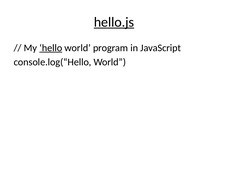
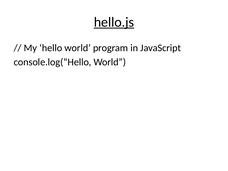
hello underline: present -> none
